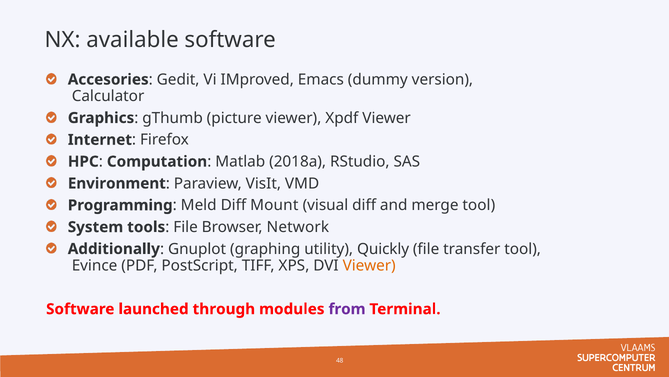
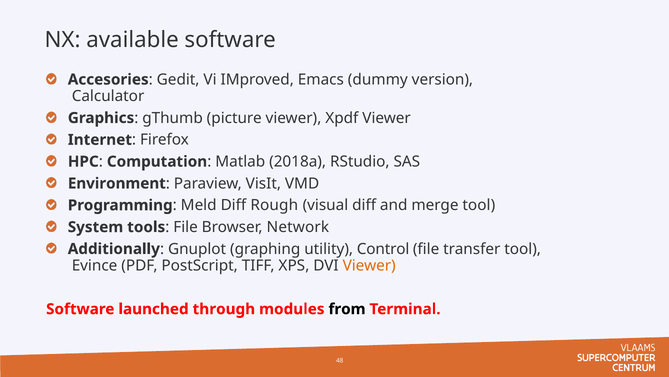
Mount: Mount -> Rough
Quickly: Quickly -> Control
from colour: purple -> black
